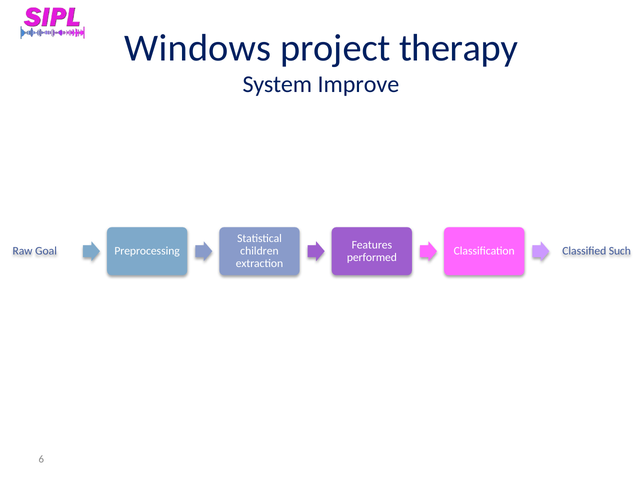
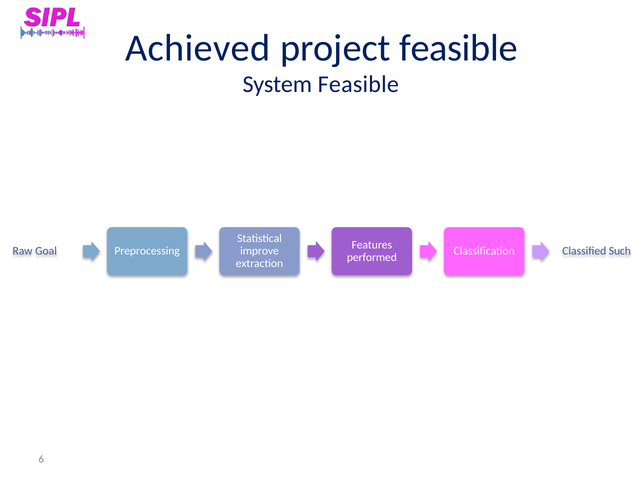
Windows: Windows -> Achieved
project therapy: therapy -> feasible
System Improve: Improve -> Feasible
children: children -> improve
